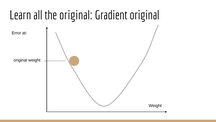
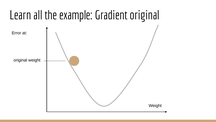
the original: original -> example
